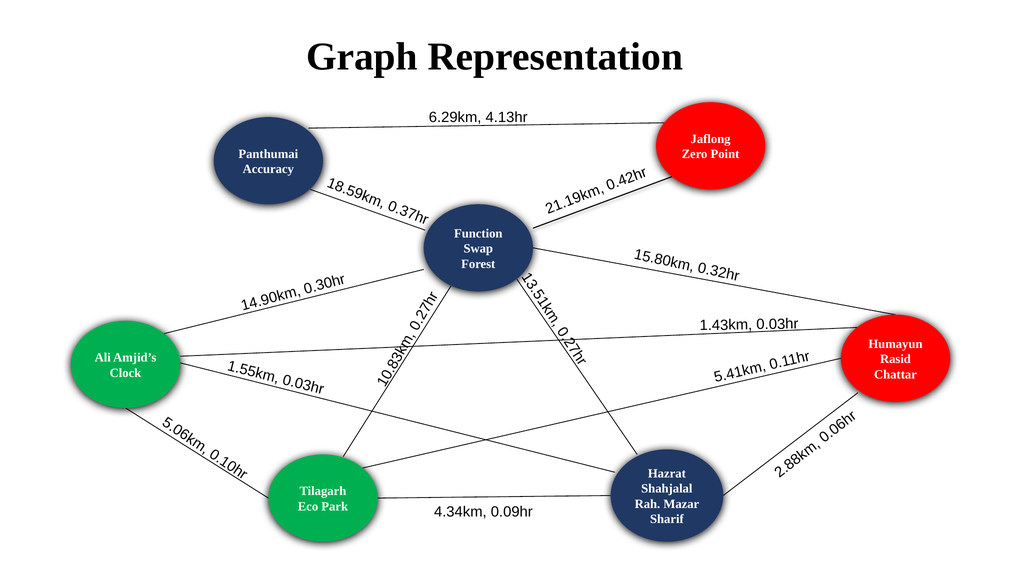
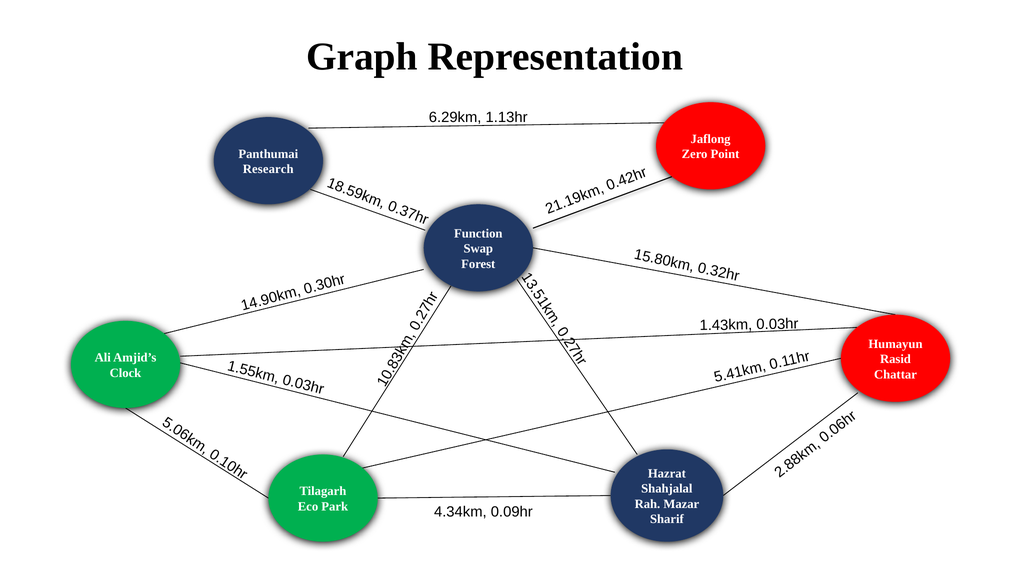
4.13hr: 4.13hr -> 1.13hr
Accuracy: Accuracy -> Research
